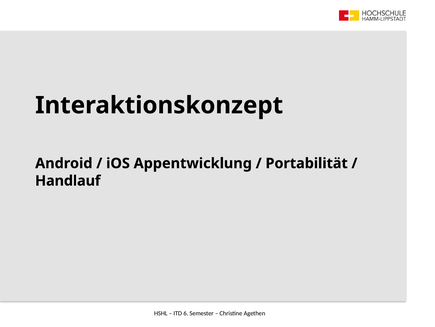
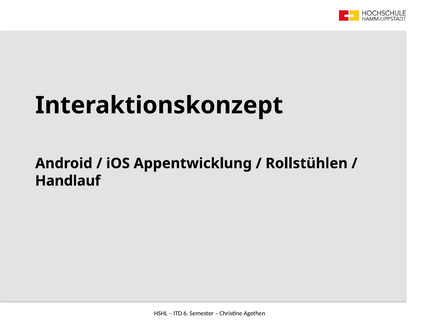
Portabilität: Portabilität -> Rollstühlen
